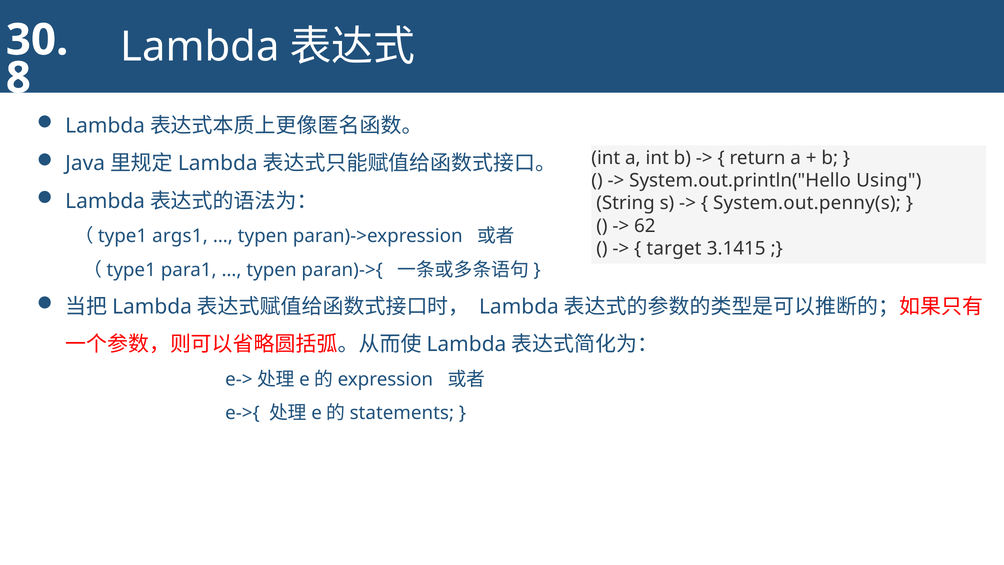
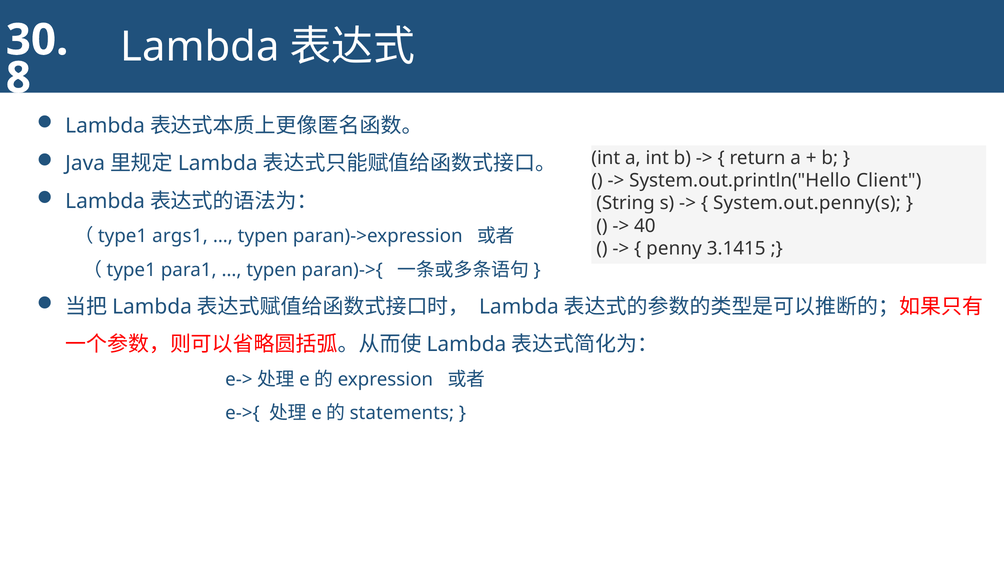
Using: Using -> Client
62: 62 -> 40
target: target -> penny
